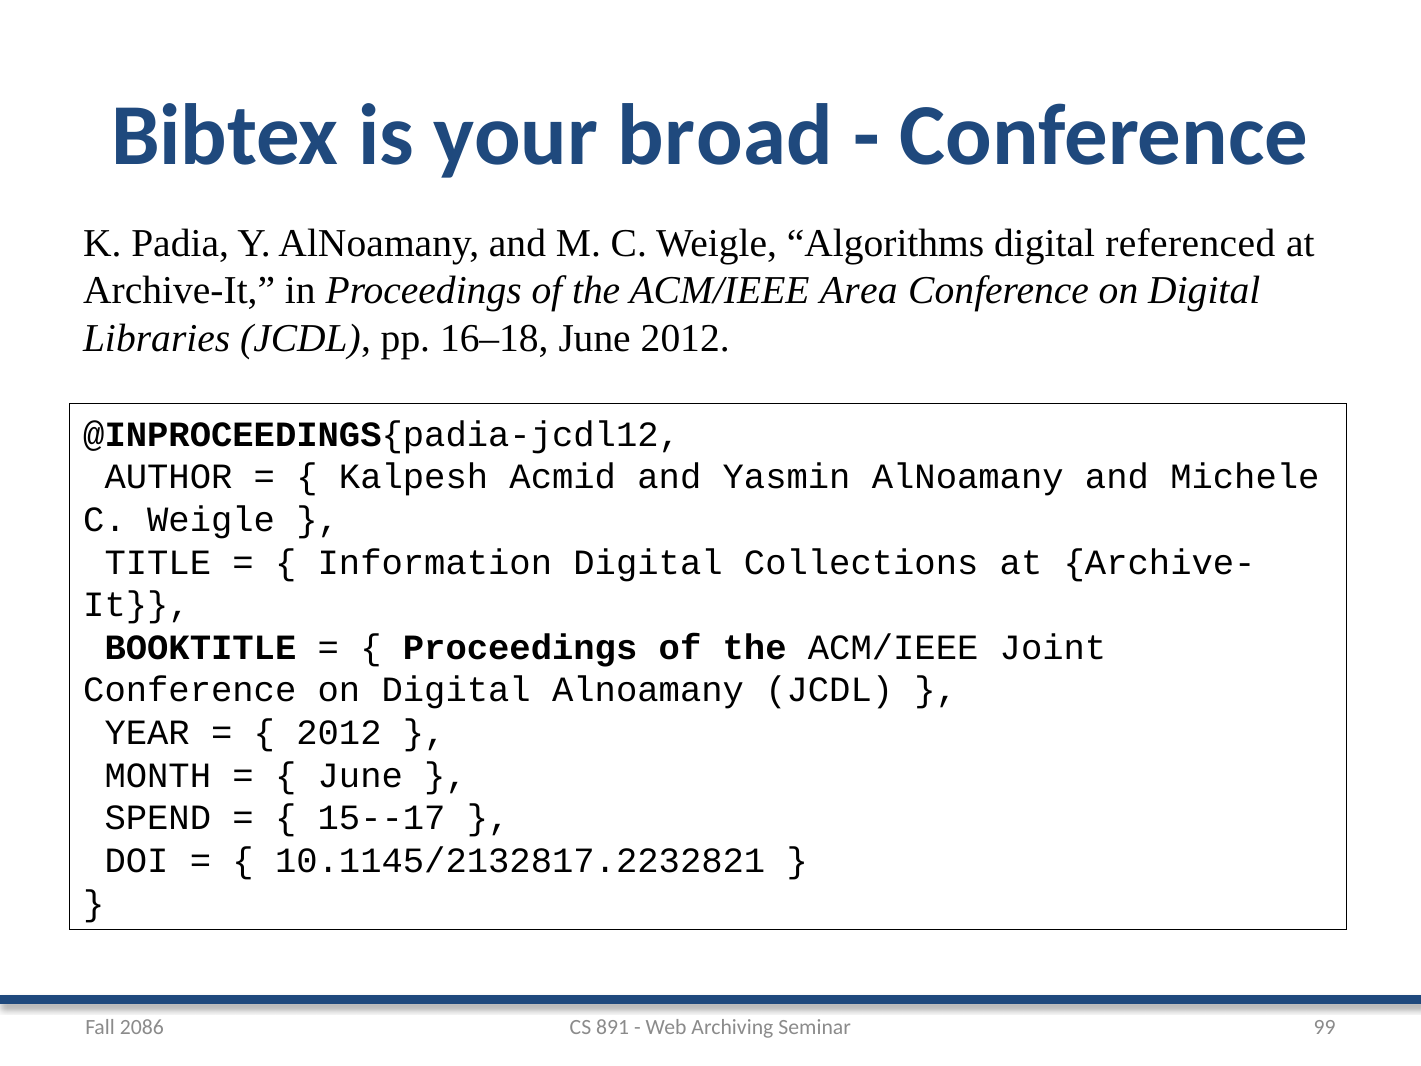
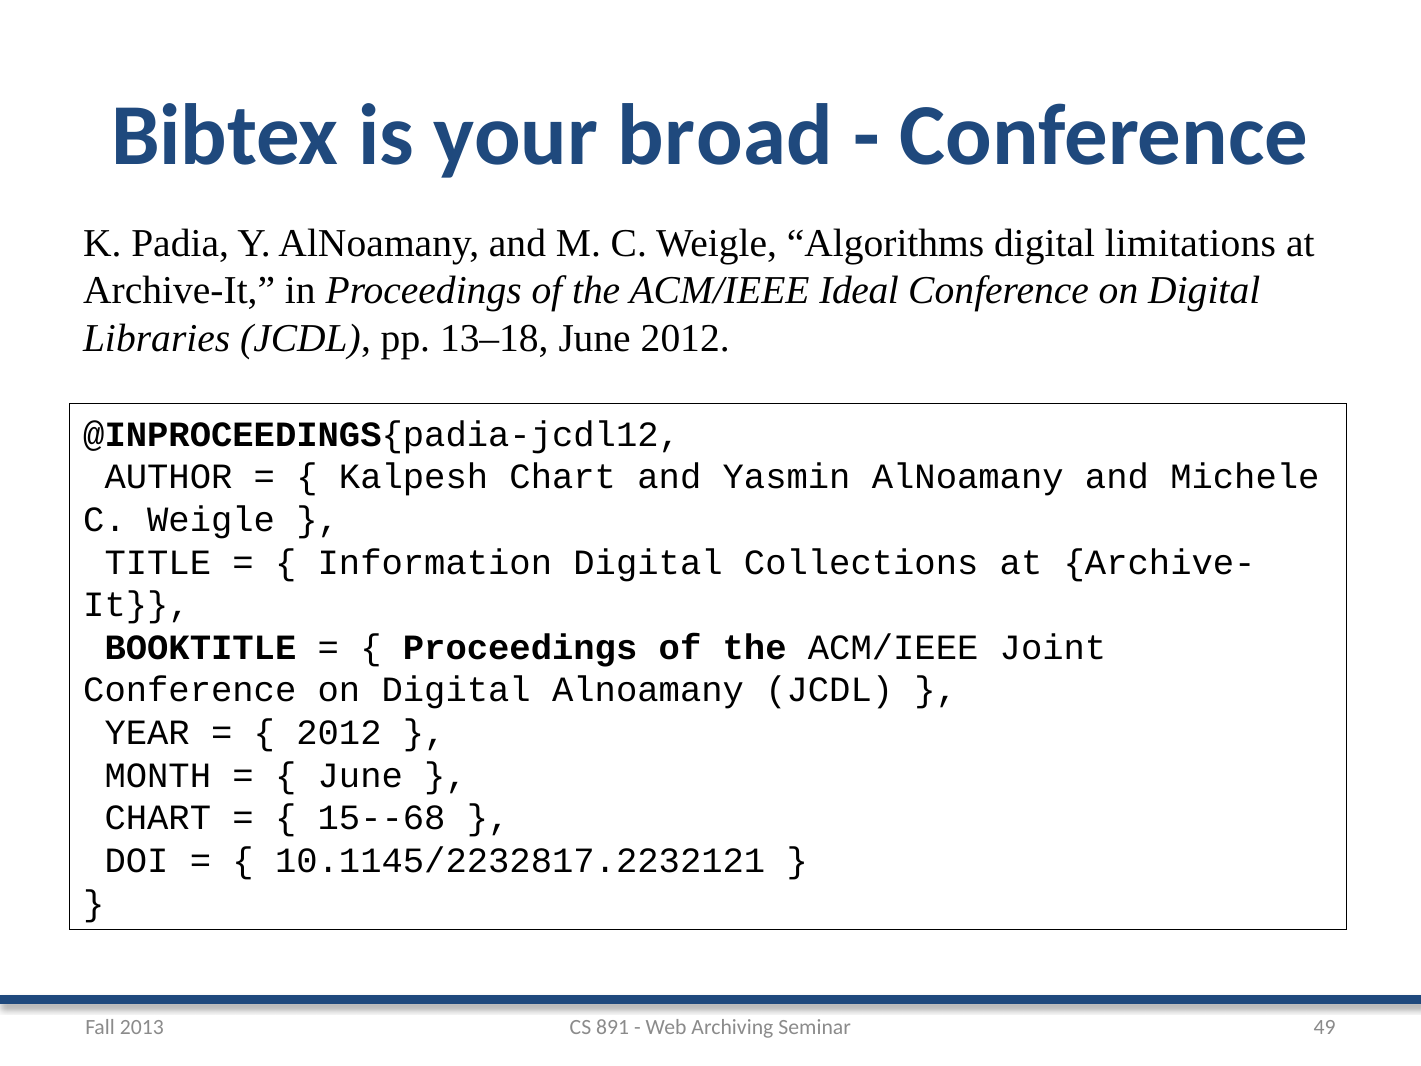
referenced: referenced -> limitations
Area: Area -> Ideal
16–18: 16–18 -> 13–18
Kalpesh Acmid: Acmid -> Chart
SPEND at (158, 818): SPEND -> CHART
15--17: 15--17 -> 15--68
10.1145/2132817.2232821: 10.1145/2132817.2232821 -> 10.1145/2232817.2232121
99: 99 -> 49
2086: 2086 -> 2013
